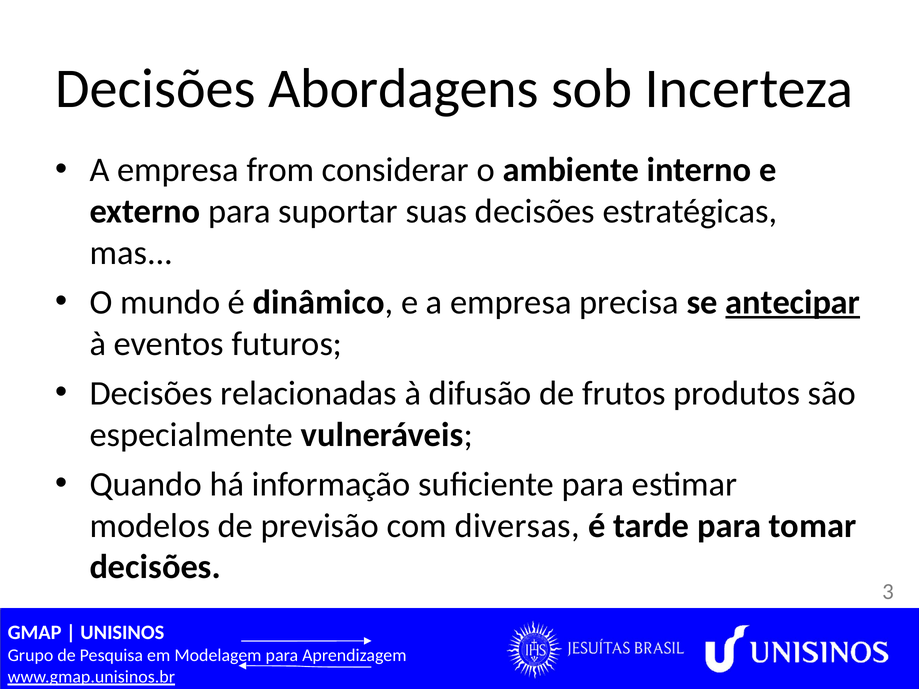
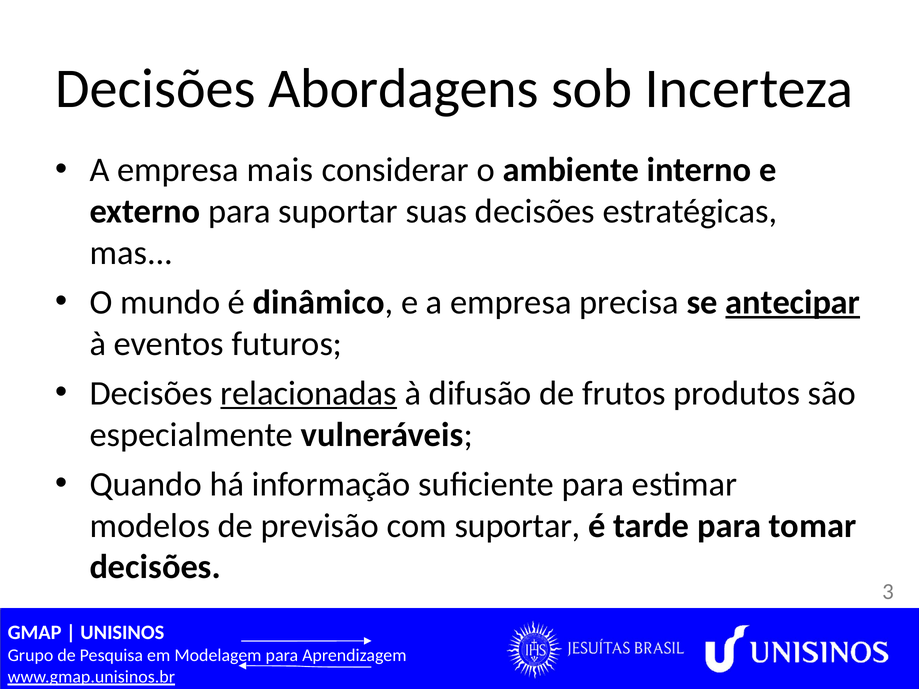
from: from -> mais
relacionadas underline: none -> present
com diversas: diversas -> suportar
